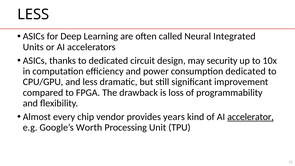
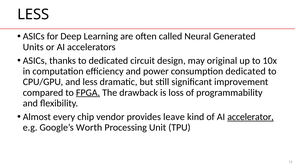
Integrated: Integrated -> Generated
security: security -> original
FPGA underline: none -> present
years: years -> leave
